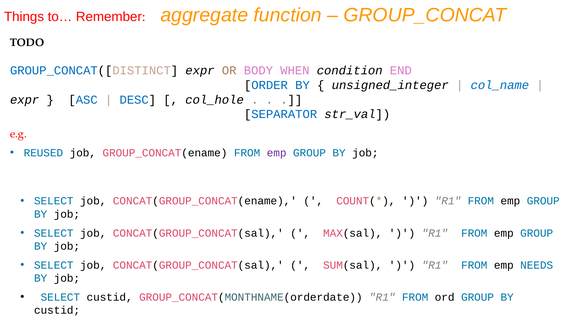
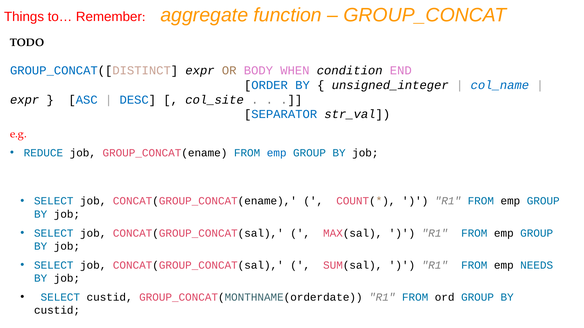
col_hole: col_hole -> col_site
REUSED: REUSED -> REDUCE
emp at (277, 153) colour: purple -> blue
